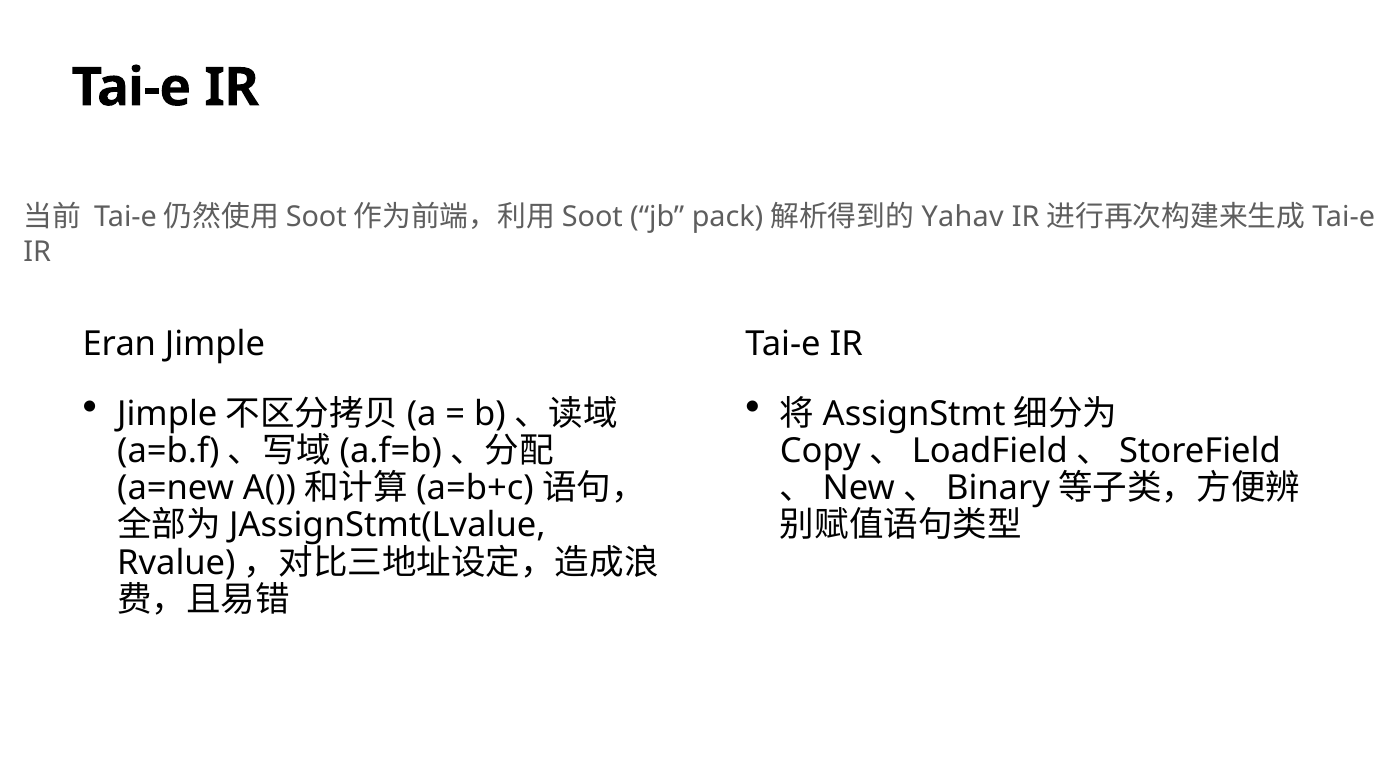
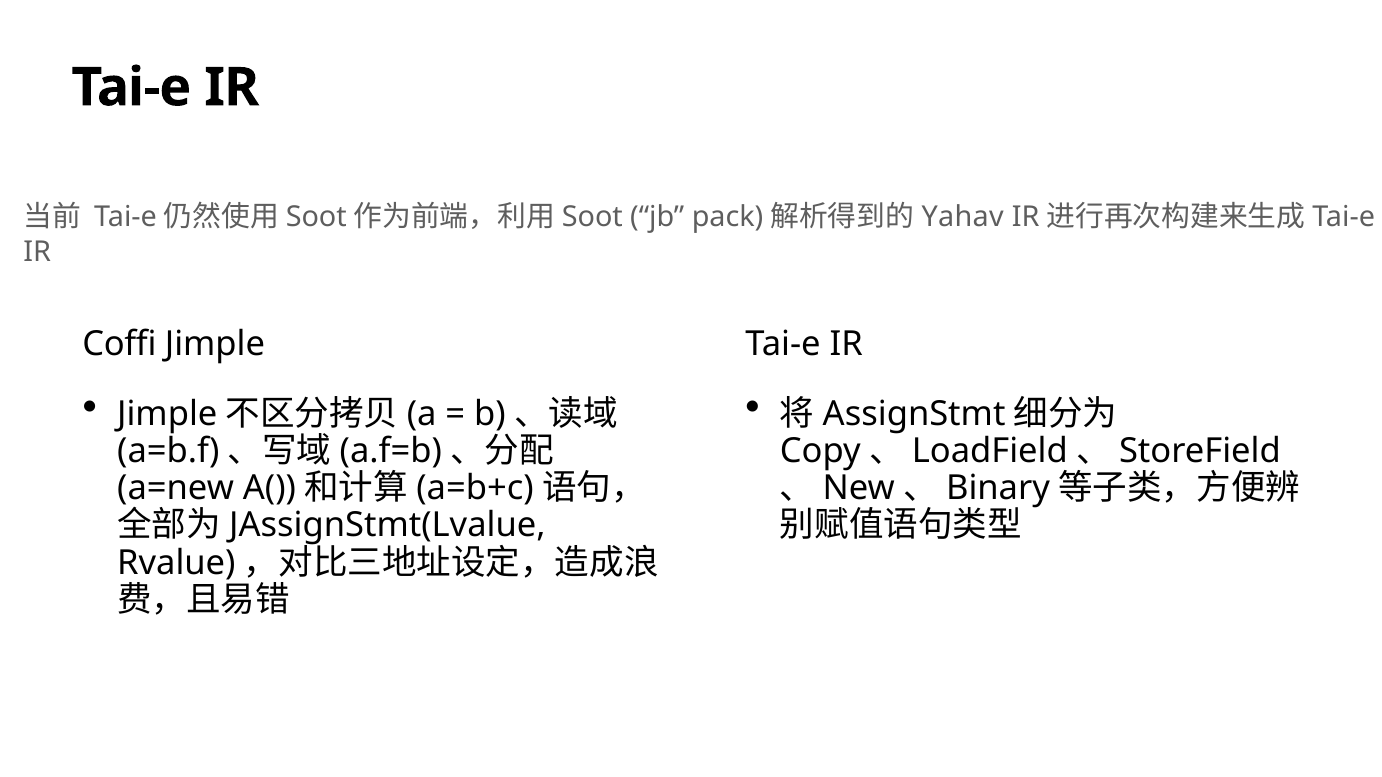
Eran: Eran -> Coffi
